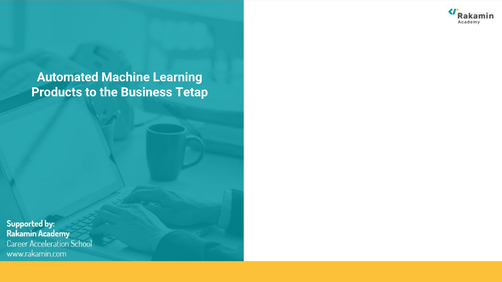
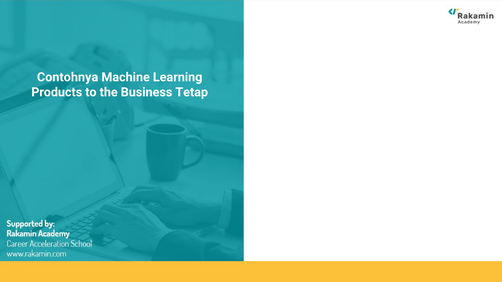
Automated: Automated -> Contohnya
